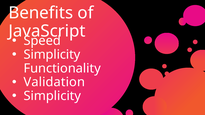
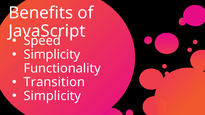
Validation: Validation -> Transition
